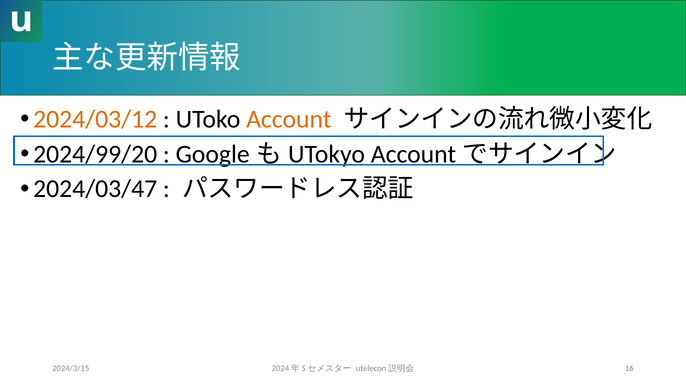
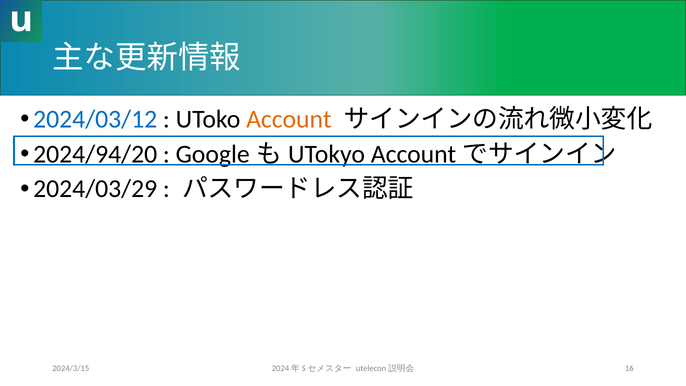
2024/03/12 colour: orange -> blue
2024/99/20: 2024/99/20 -> 2024/94/20
2024/03/47: 2024/03/47 -> 2024/03/29
